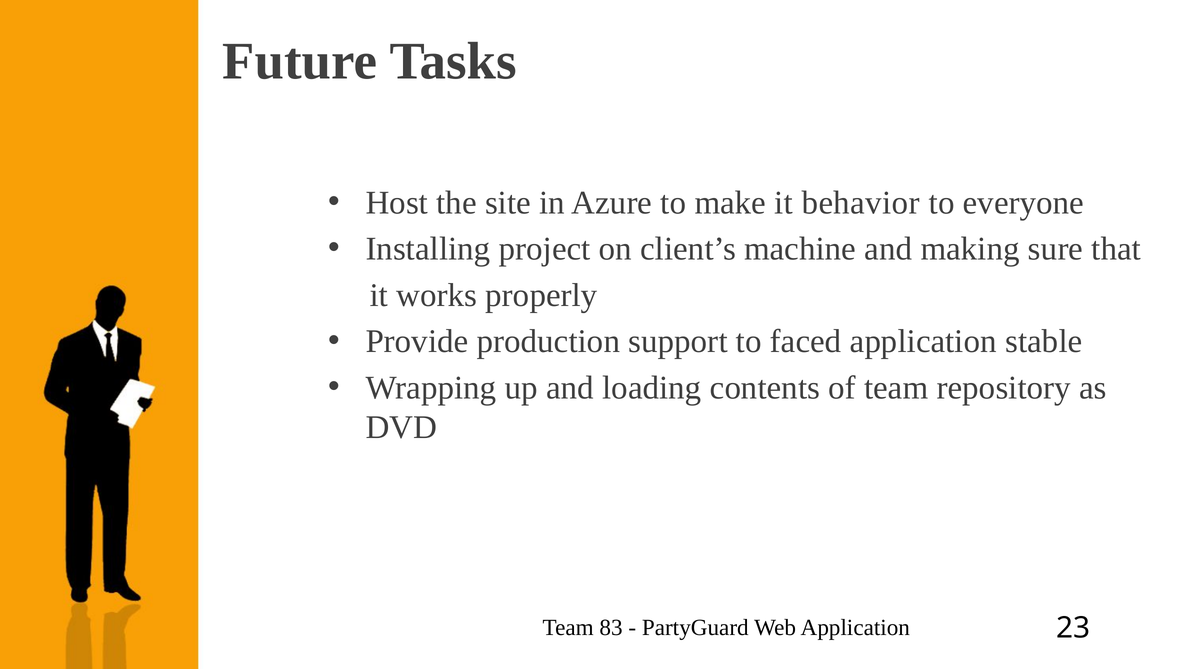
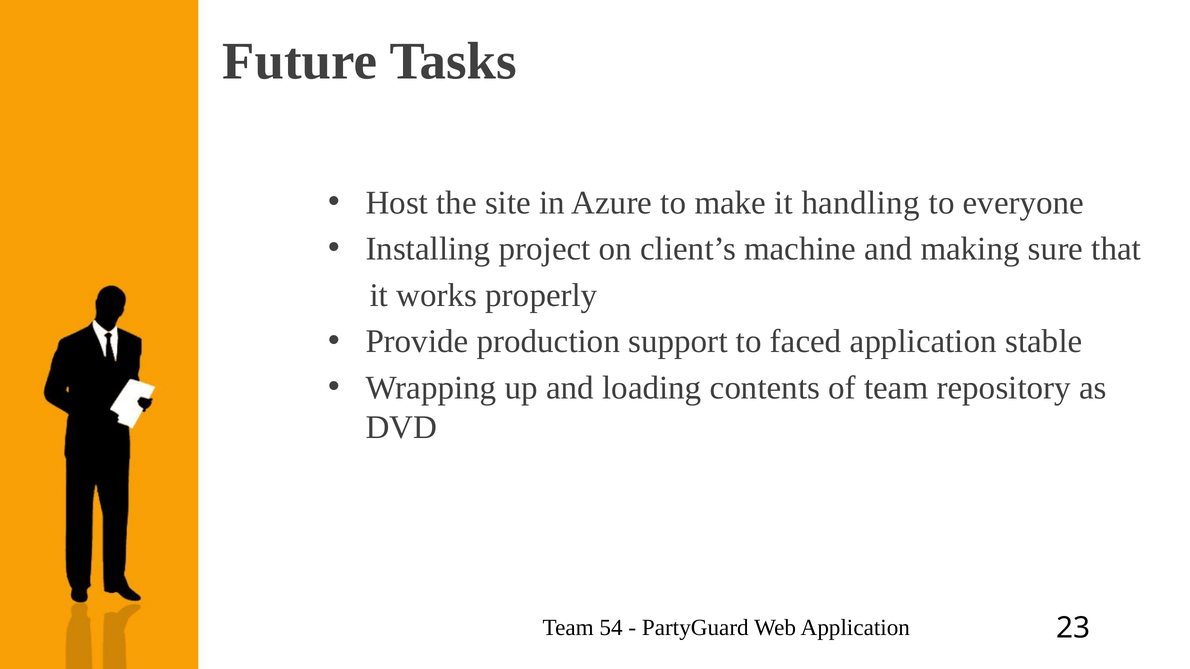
behavior: behavior -> handling
83: 83 -> 54
